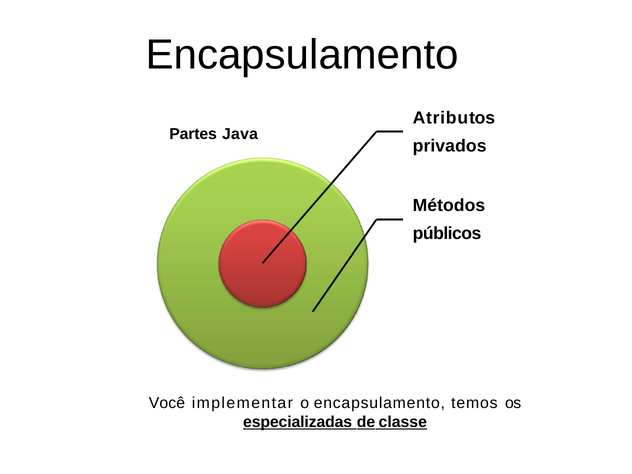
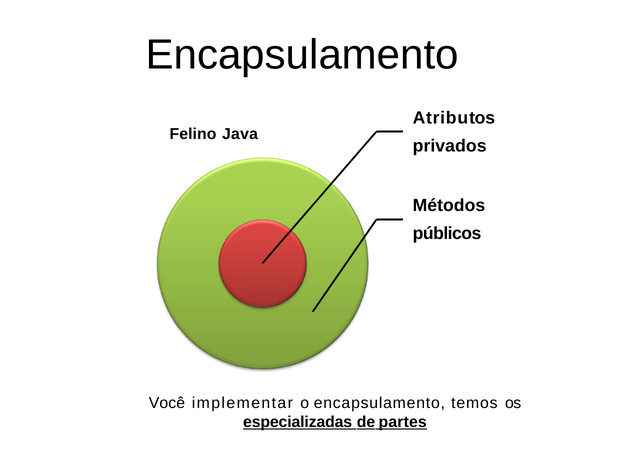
Partes: Partes -> Felino
classe: classe -> partes
